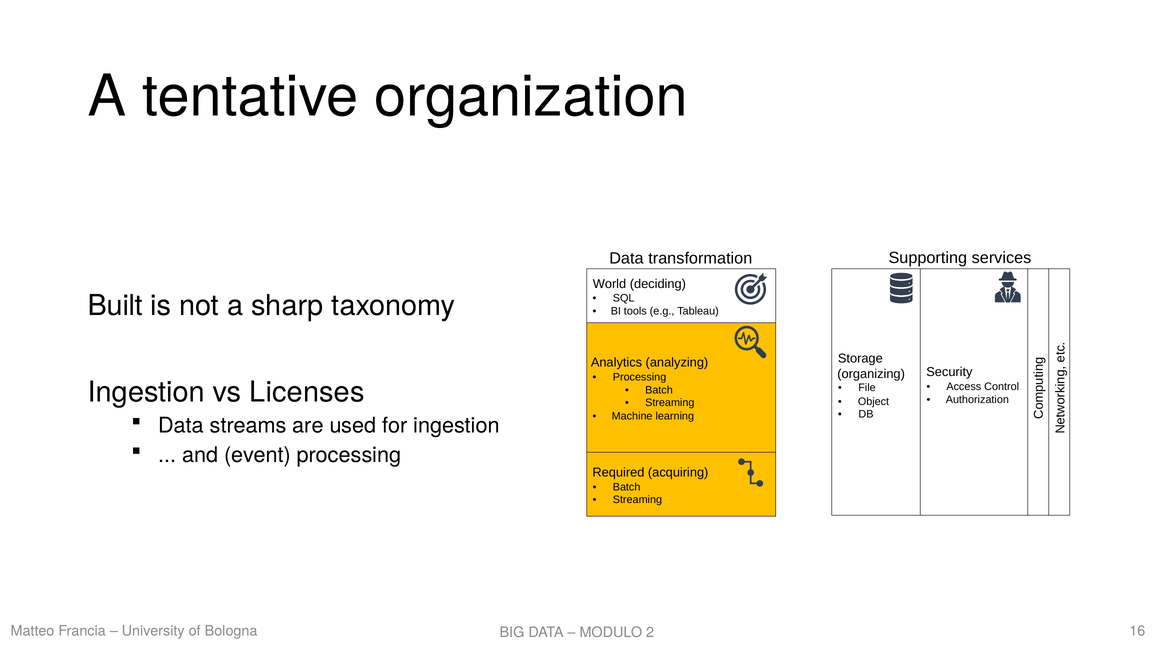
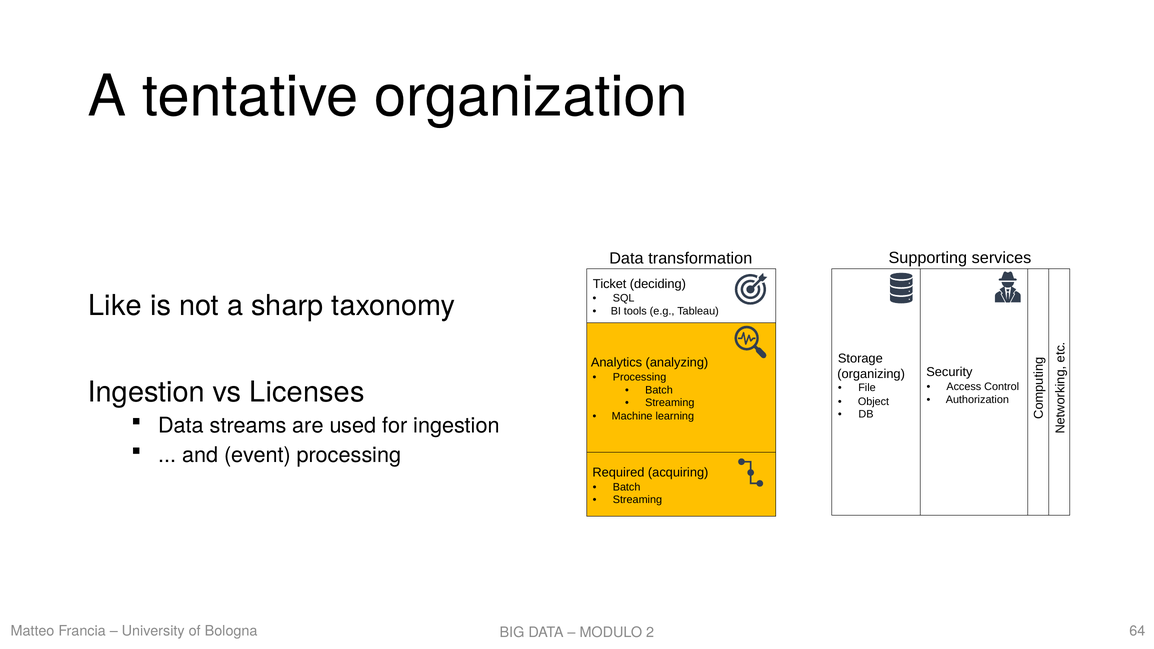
World: World -> Ticket
Built: Built -> Like
16: 16 -> 64
